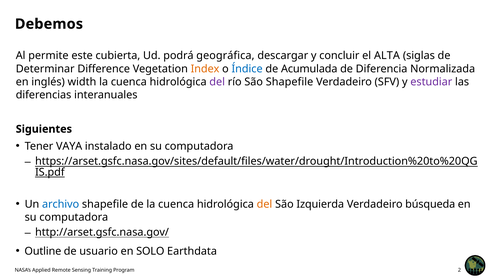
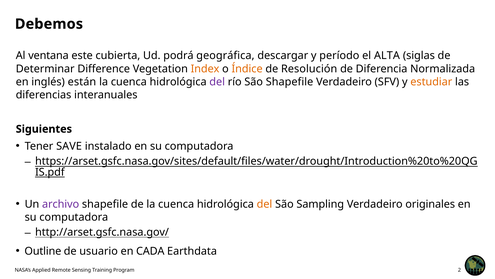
permite: permite -> ventana
concluir: concluir -> período
Índice colour: blue -> orange
Acumulada: Acumulada -> Resolución
width: width -> están
estudiar colour: purple -> orange
VAYA: VAYA -> SAVE
archivo colour: blue -> purple
Izquierda: Izquierda -> Sampling
búsqueda: búsqueda -> originales
SOLO: SOLO -> CADA
